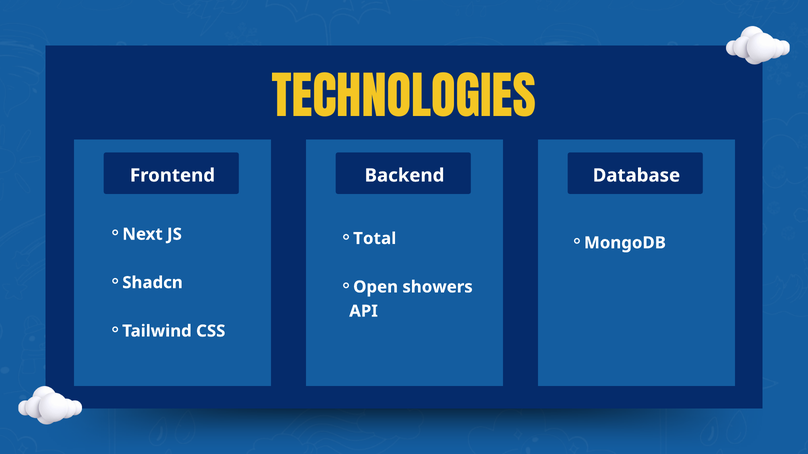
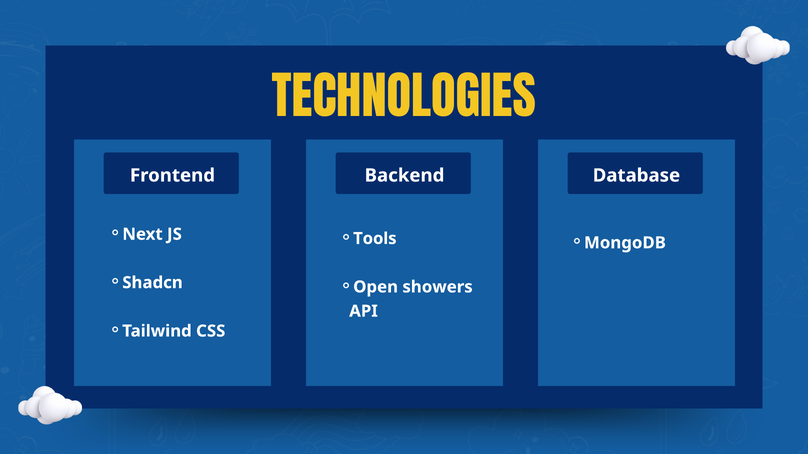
Total: Total -> Tools
